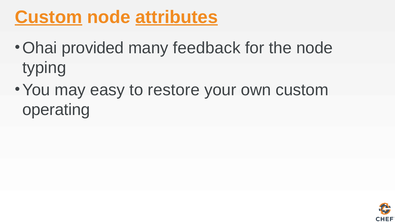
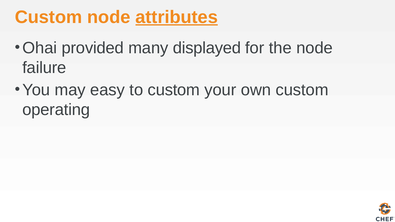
Custom at (48, 17) underline: present -> none
feedback: feedback -> displayed
typing: typing -> failure
to restore: restore -> custom
